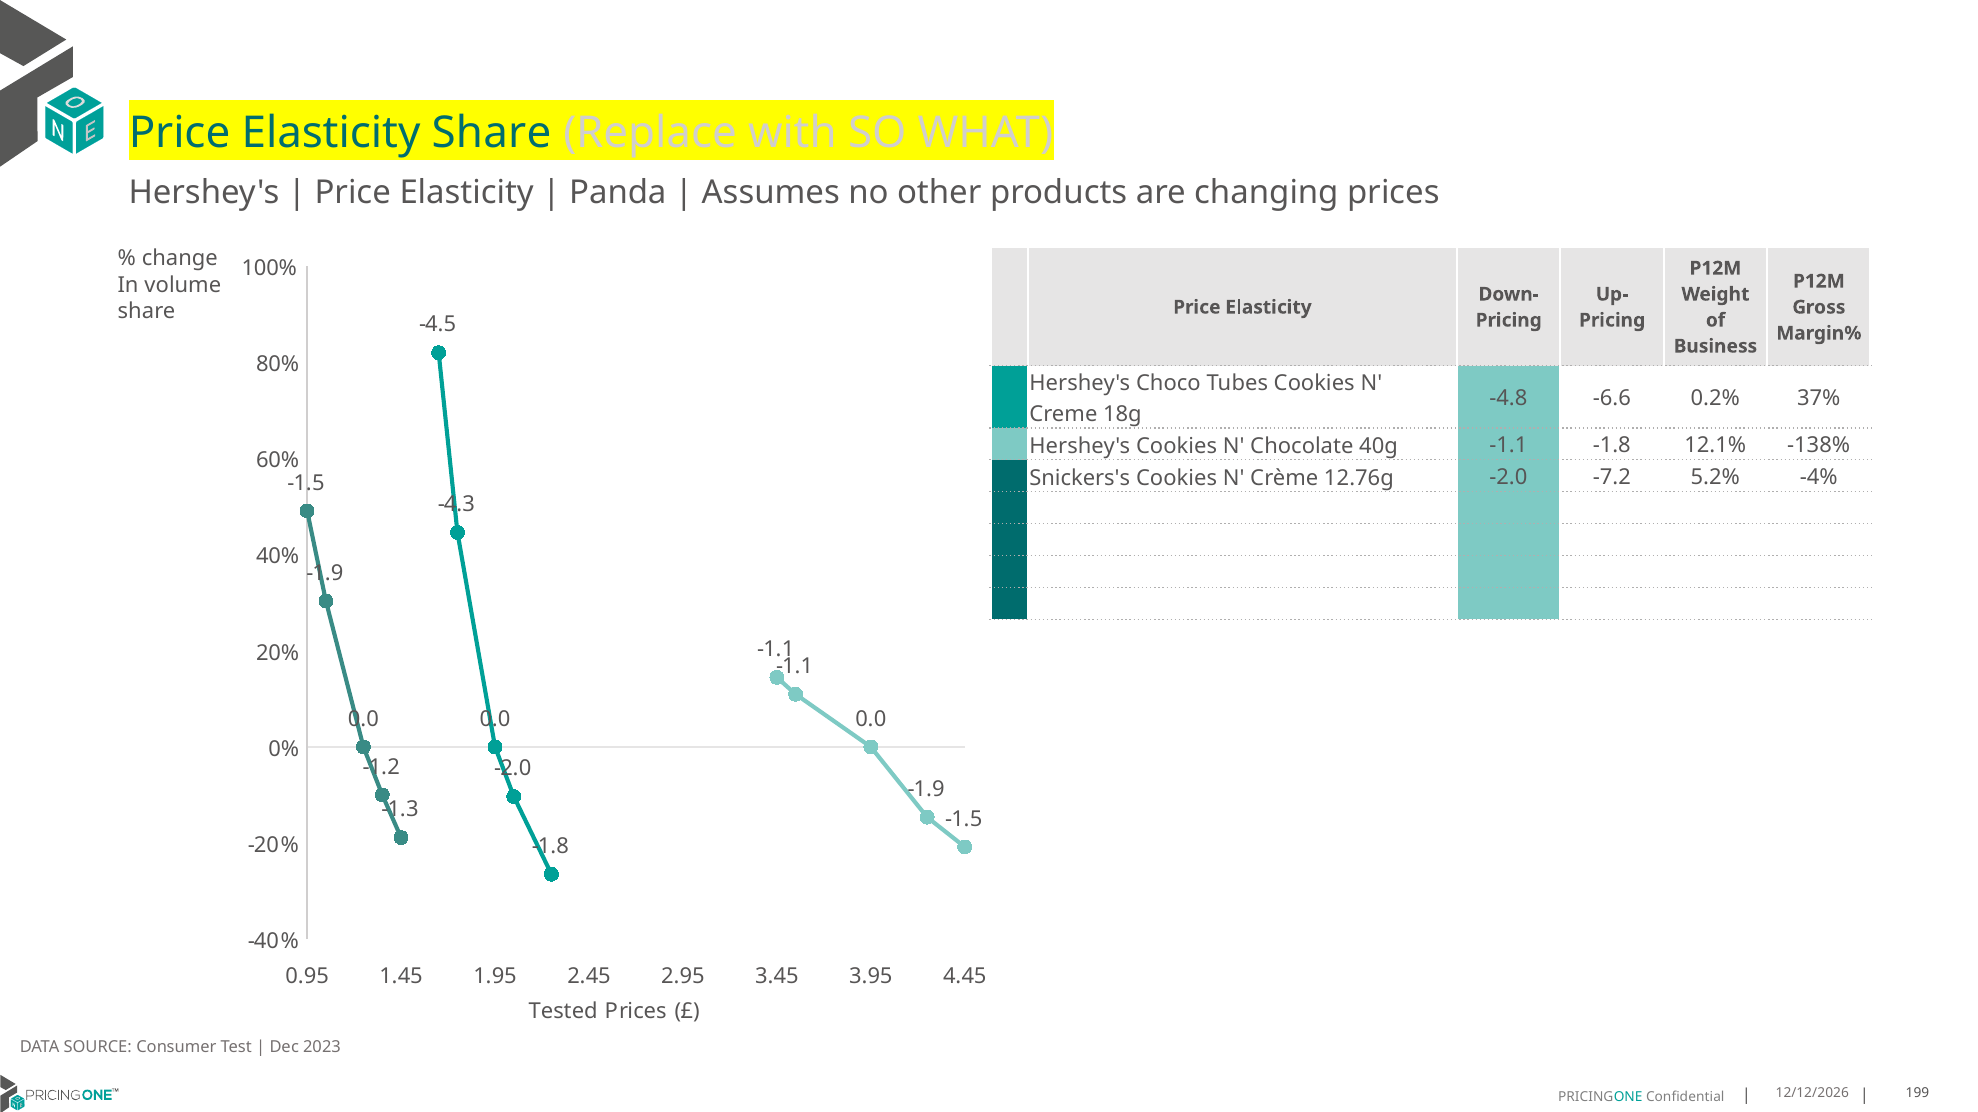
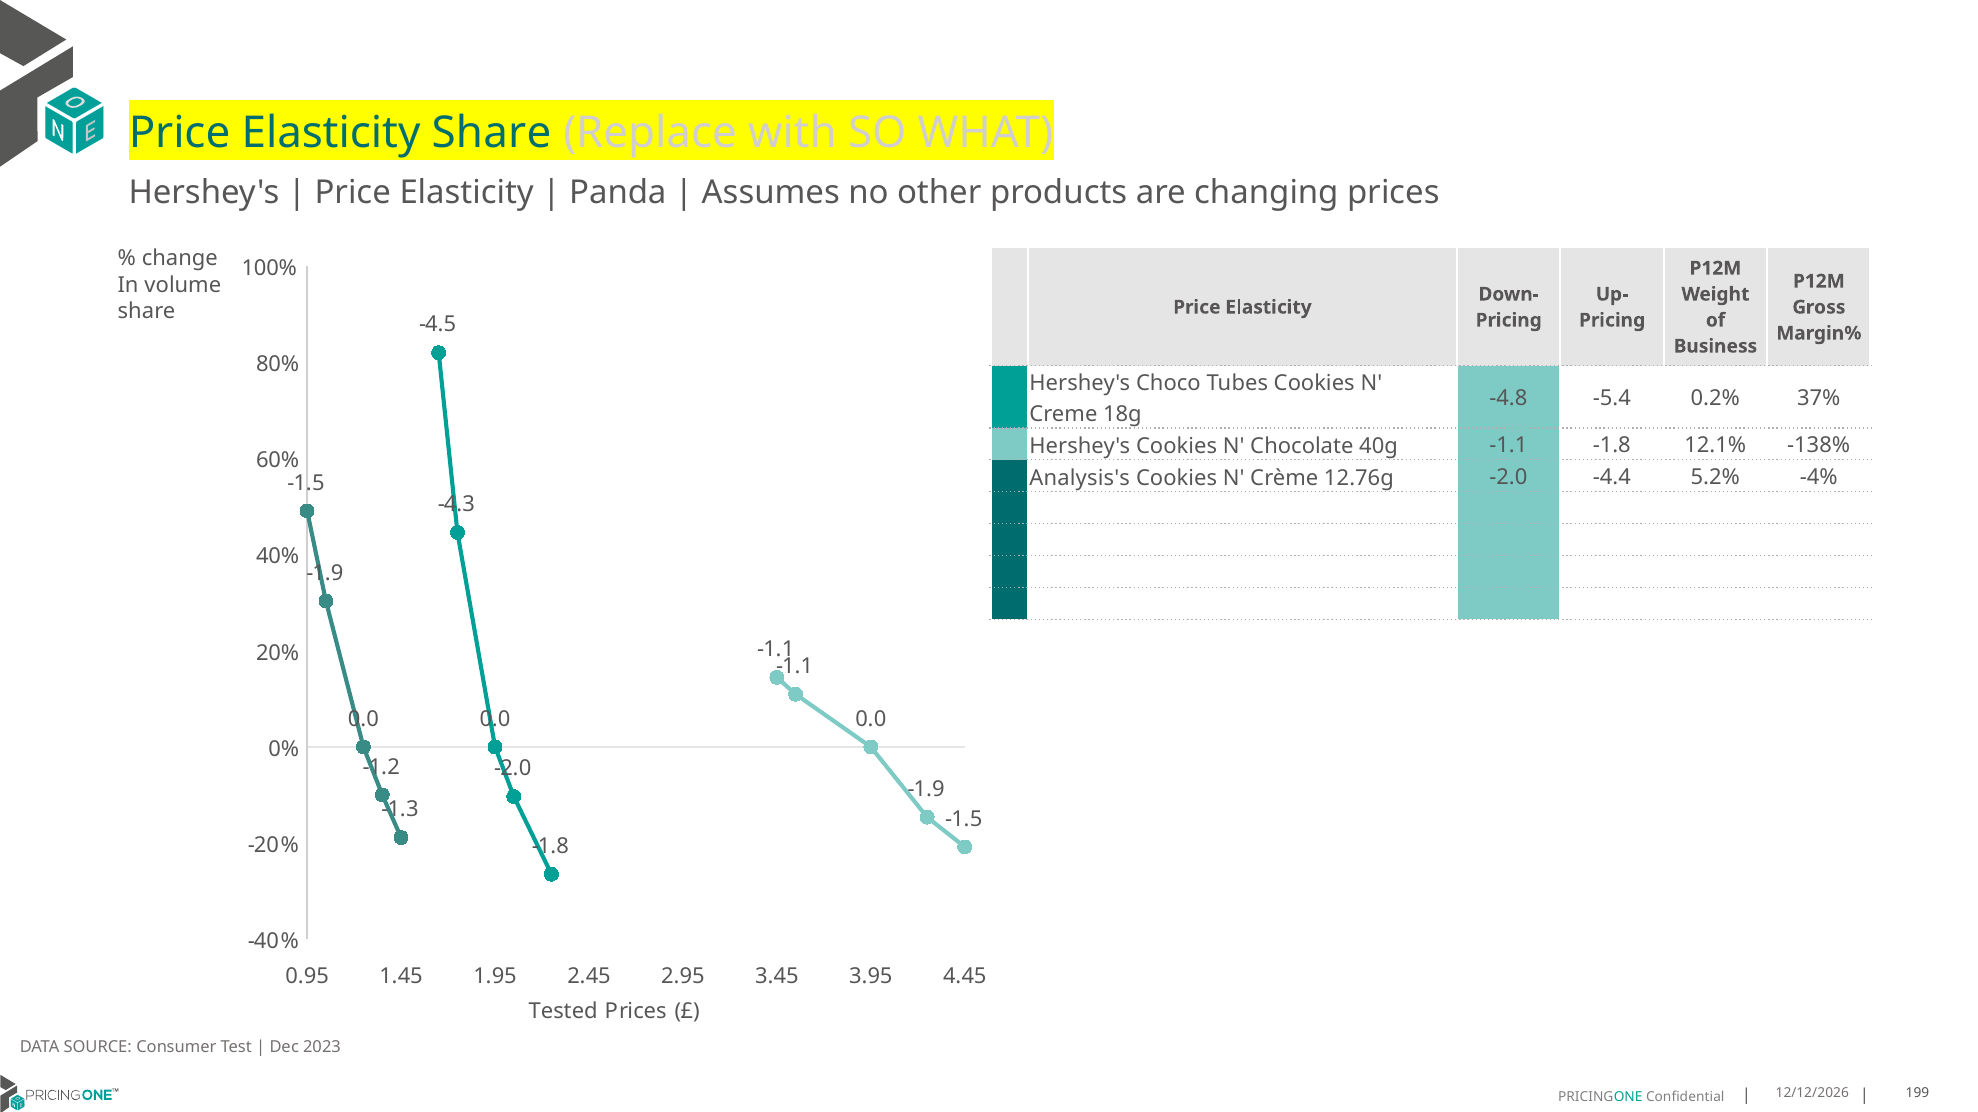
-6.6: -6.6 -> -5.4
Snickers's: Snickers's -> Analysis's
-7.2: -7.2 -> -4.4
